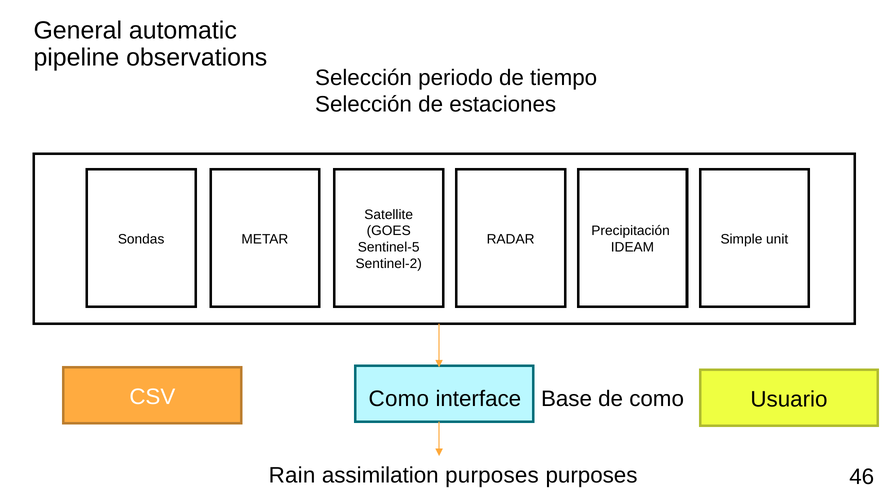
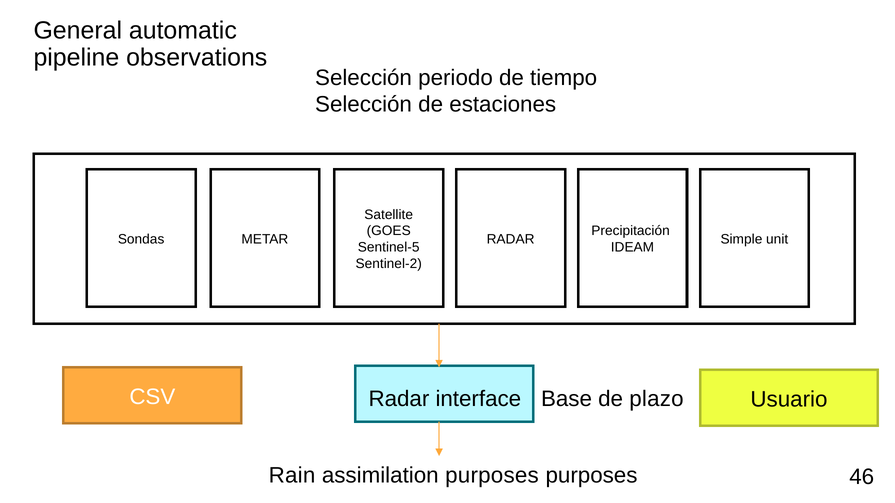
Como at (399, 399): Como -> Radar
de como: como -> plazo
